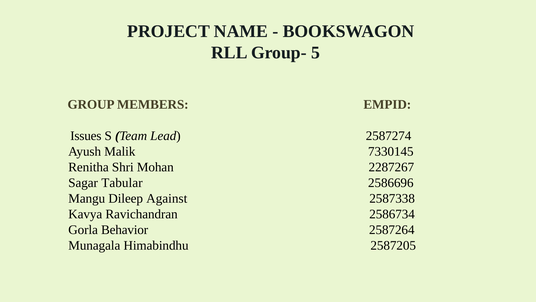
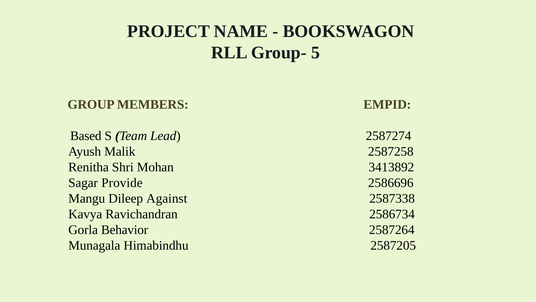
Issues: Issues -> Based
7330145: 7330145 -> 2587258
2287267: 2287267 -> 3413892
Tabular: Tabular -> Provide
